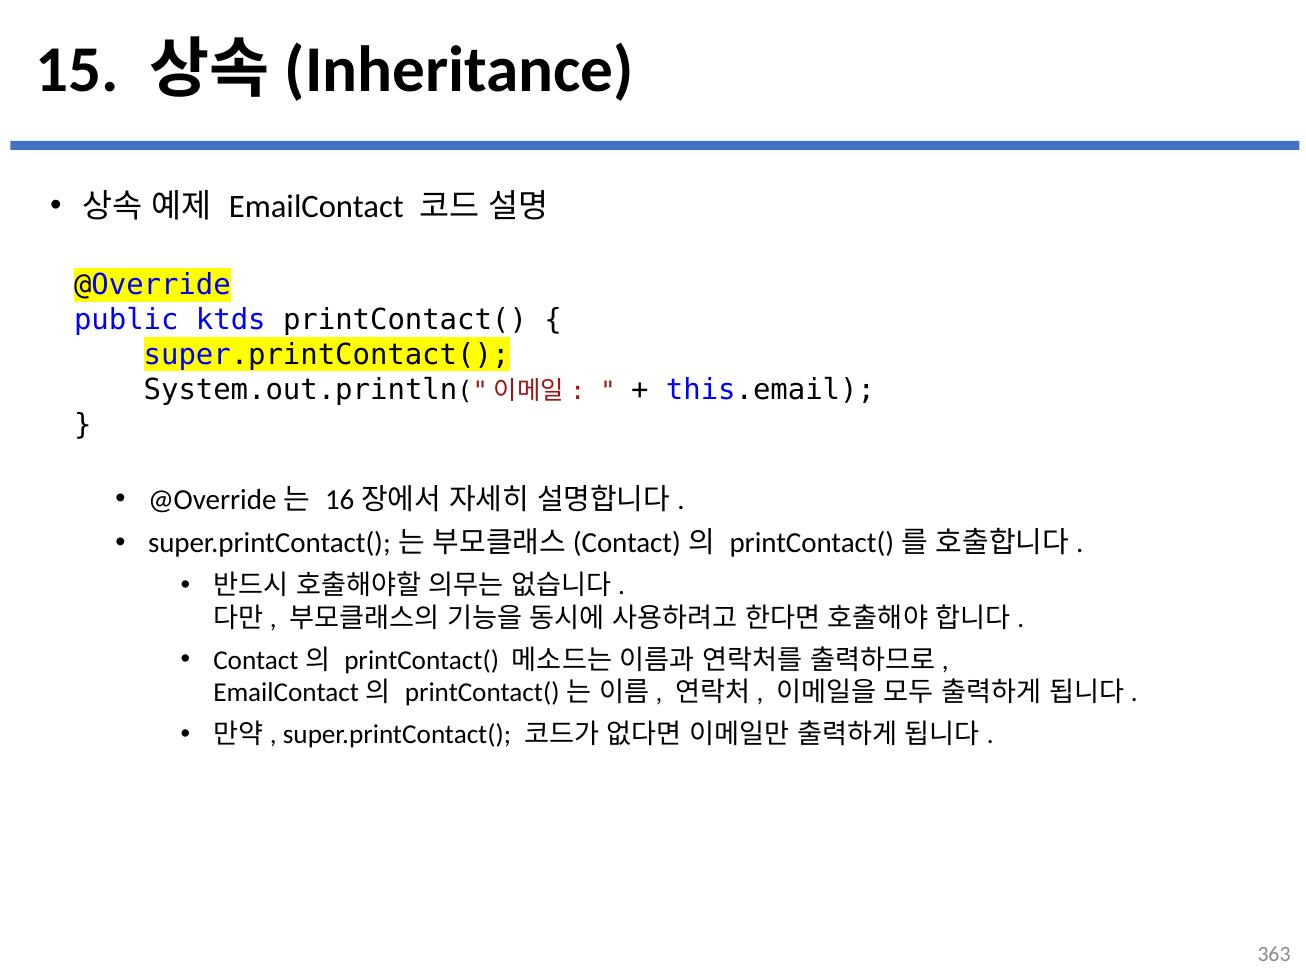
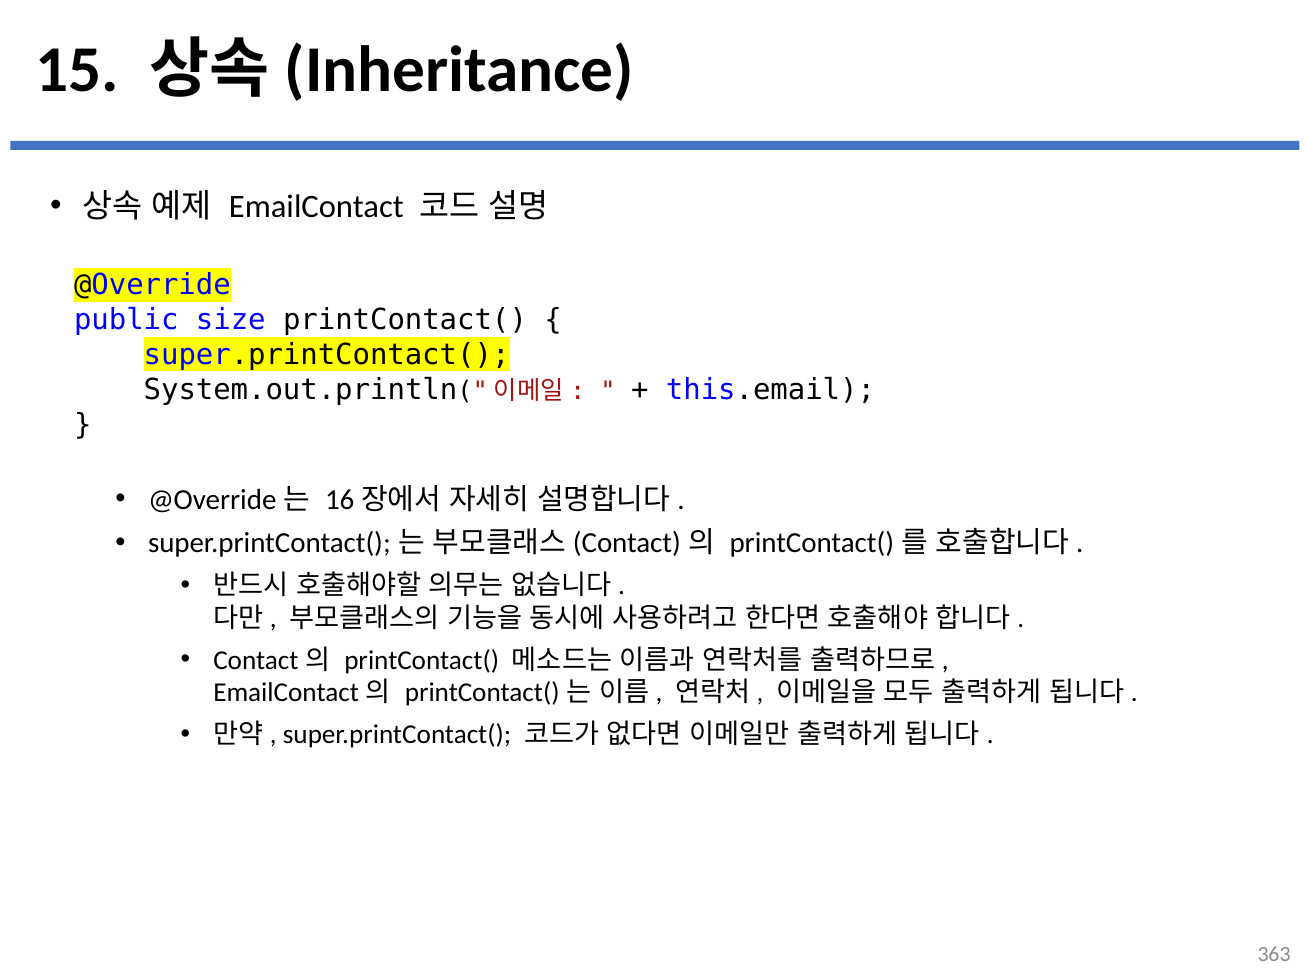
ktds: ktds -> size
